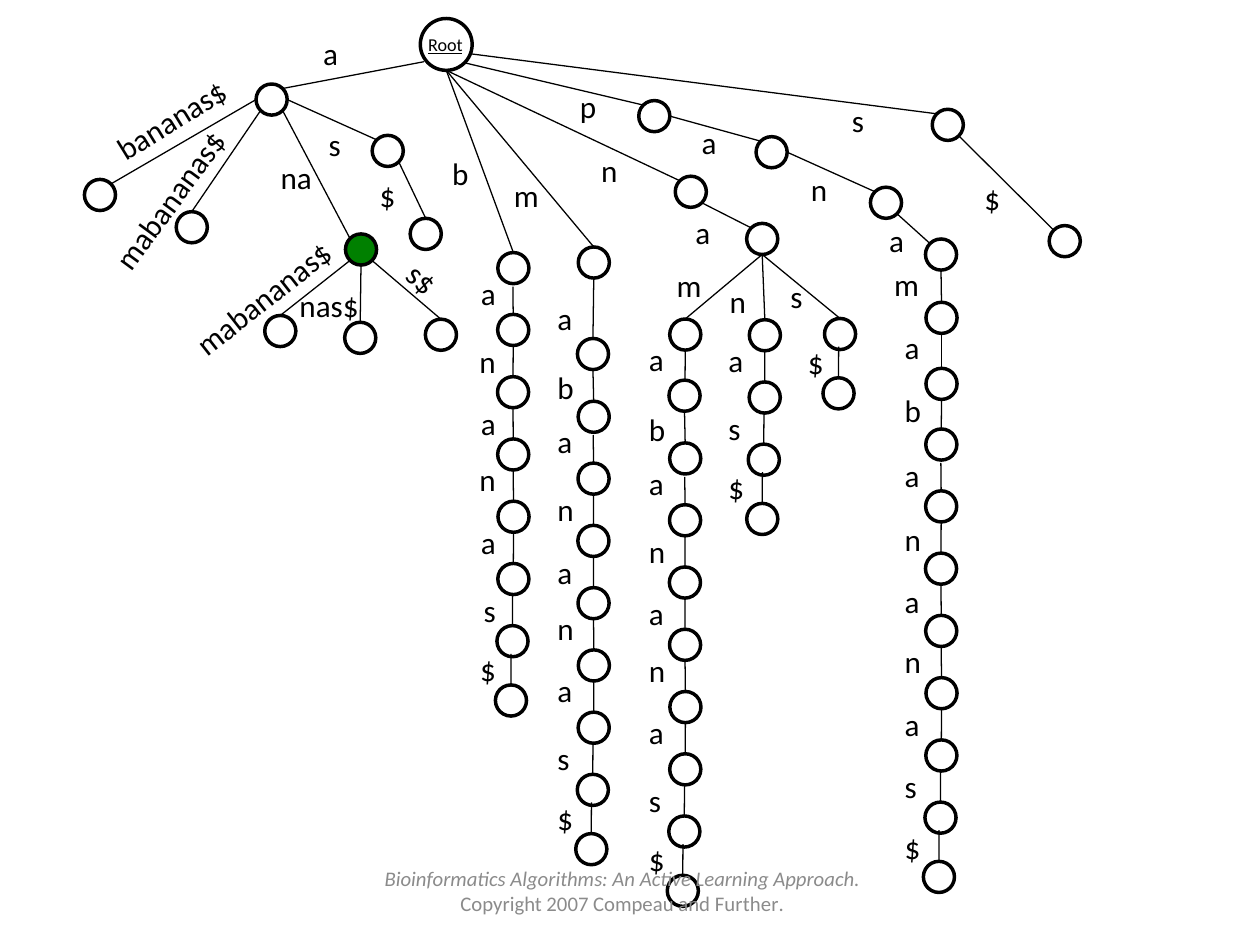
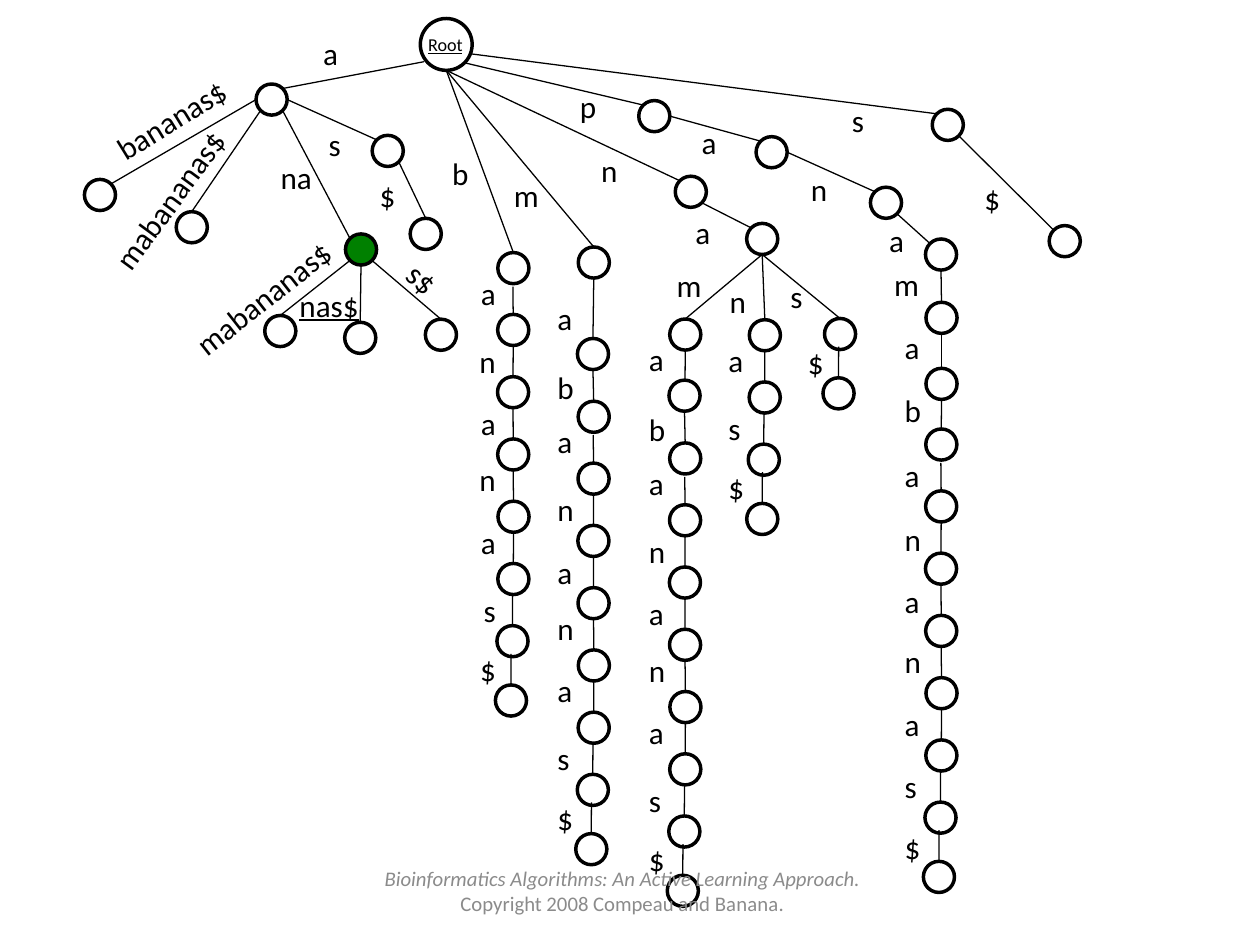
nas$ underline: none -> present
2007: 2007 -> 2008
Further: Further -> Banana
